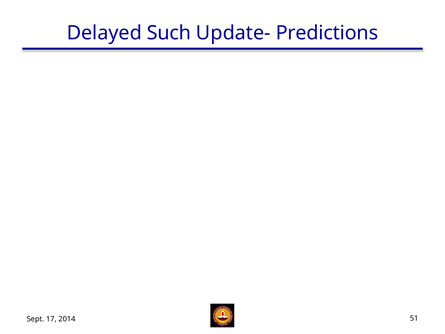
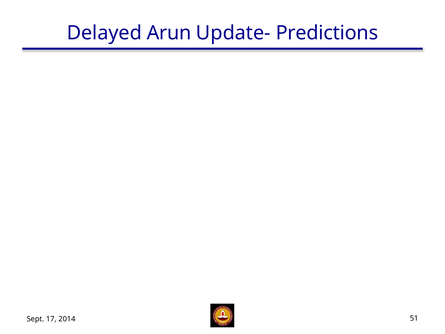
Such: Such -> Arun
